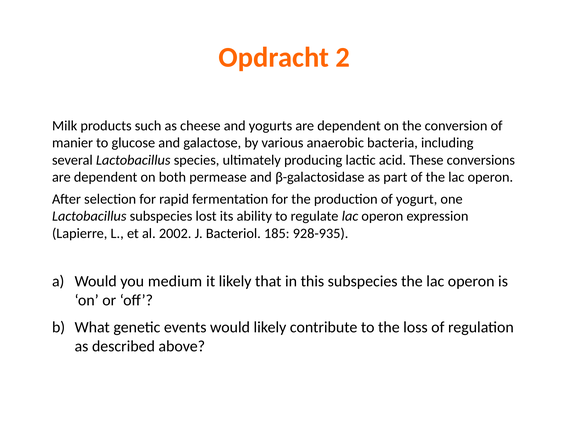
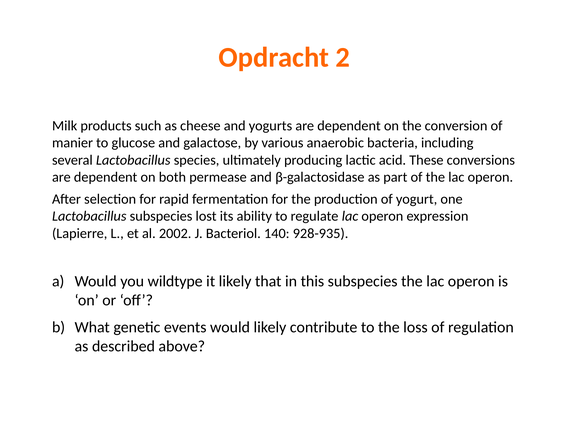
185: 185 -> 140
medium: medium -> wildtype
